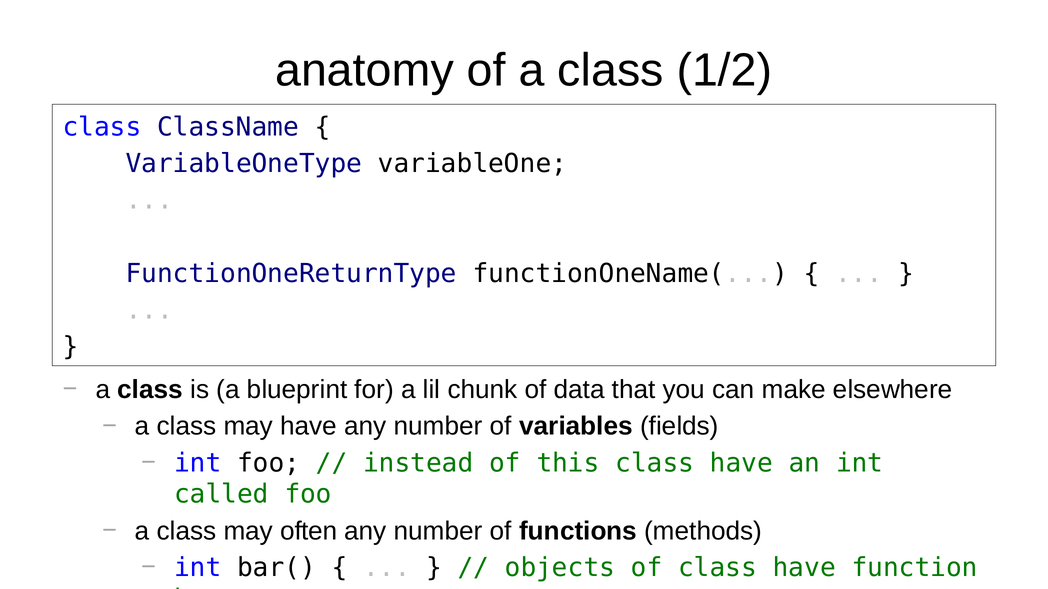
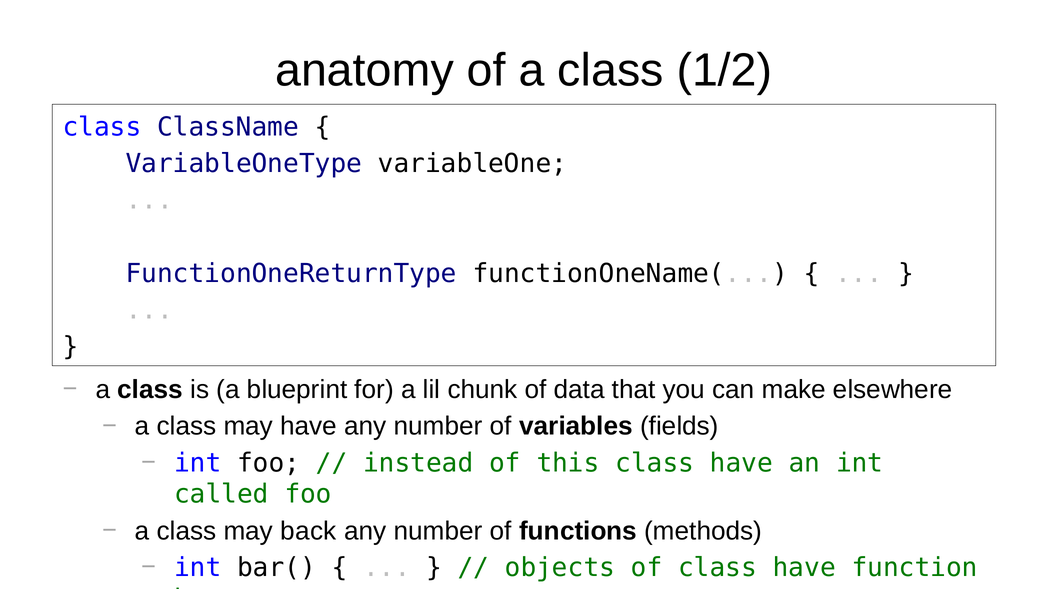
often: often -> back
